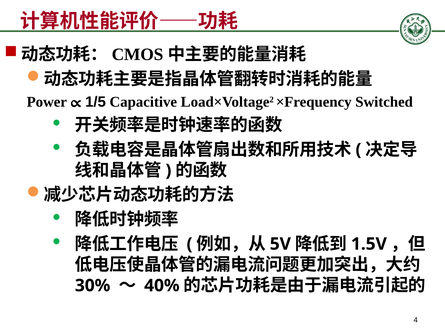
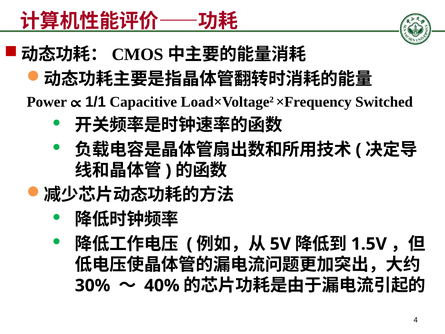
1/5: 1/5 -> 1/1
